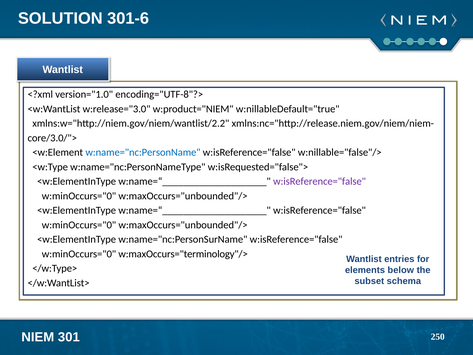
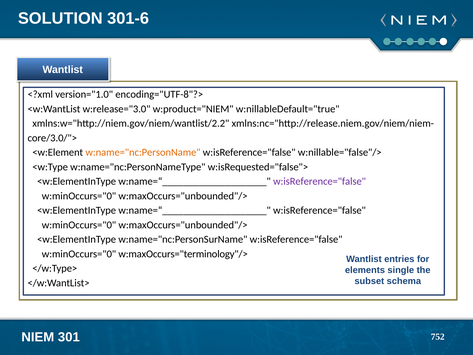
w:name="nc:PersonName colour: blue -> orange
below: below -> single
250: 250 -> 752
